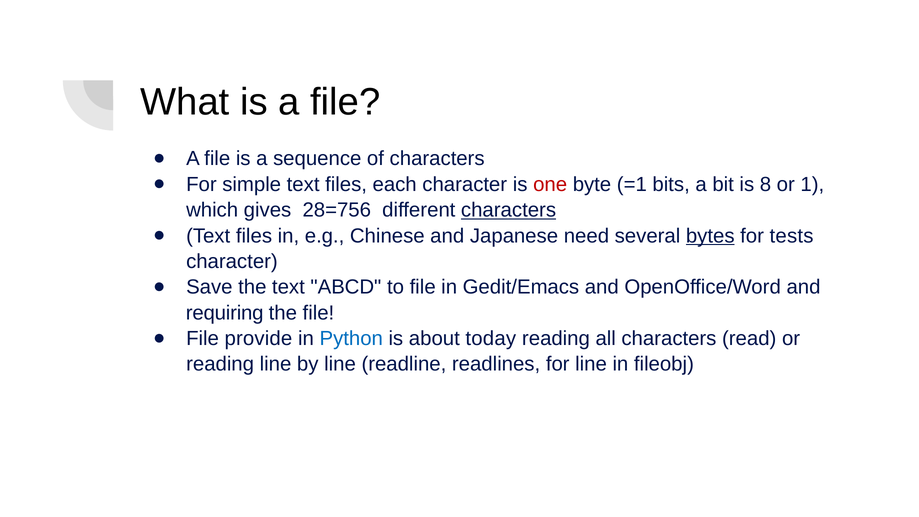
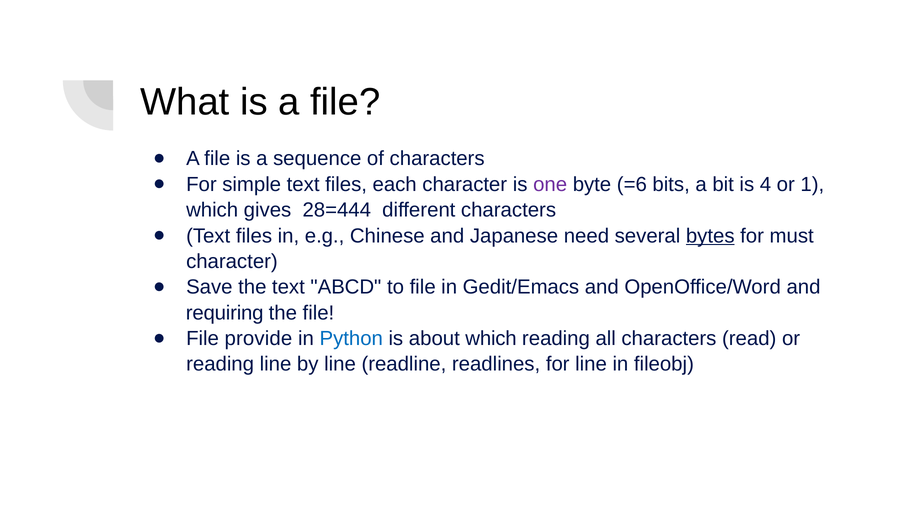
one colour: red -> purple
=1: =1 -> =6
8: 8 -> 4
28=756: 28=756 -> 28=444
characters at (509, 210) underline: present -> none
tests: tests -> must
about today: today -> which
